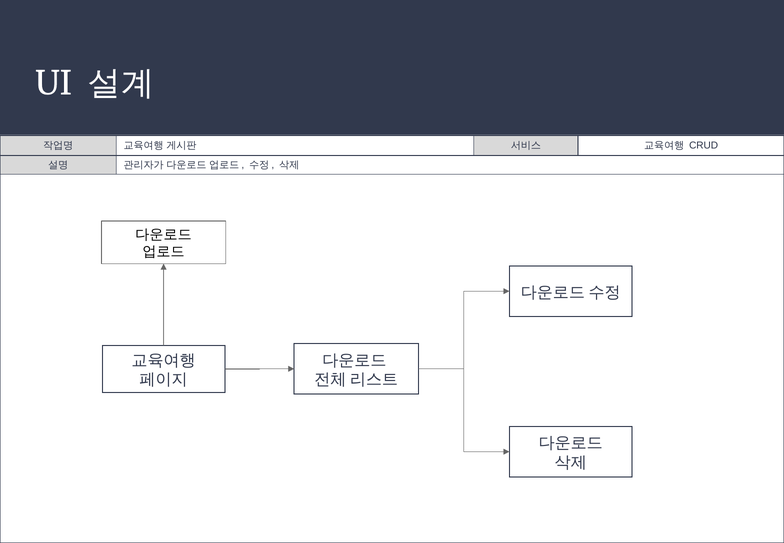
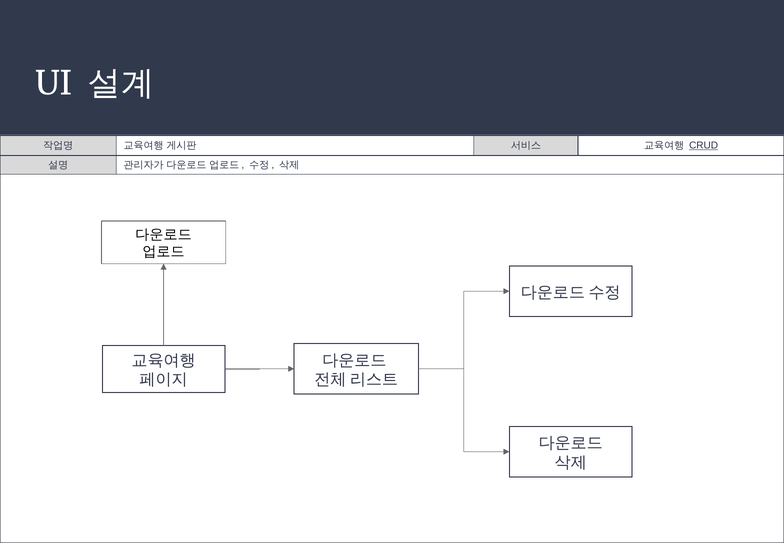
CRUD underline: none -> present
